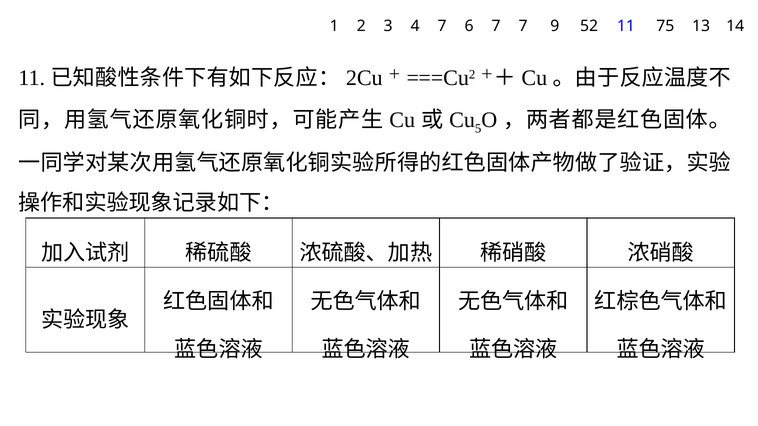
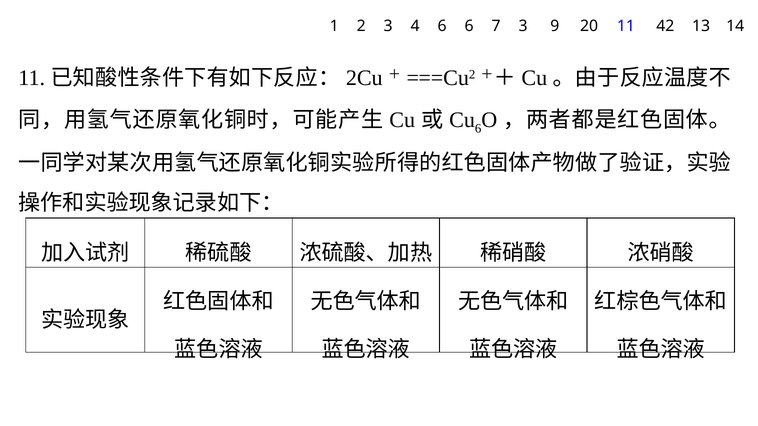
4 7: 7 -> 6
7 7: 7 -> 3
52: 52 -> 20
75: 75 -> 42
5 at (478, 129): 5 -> 6
